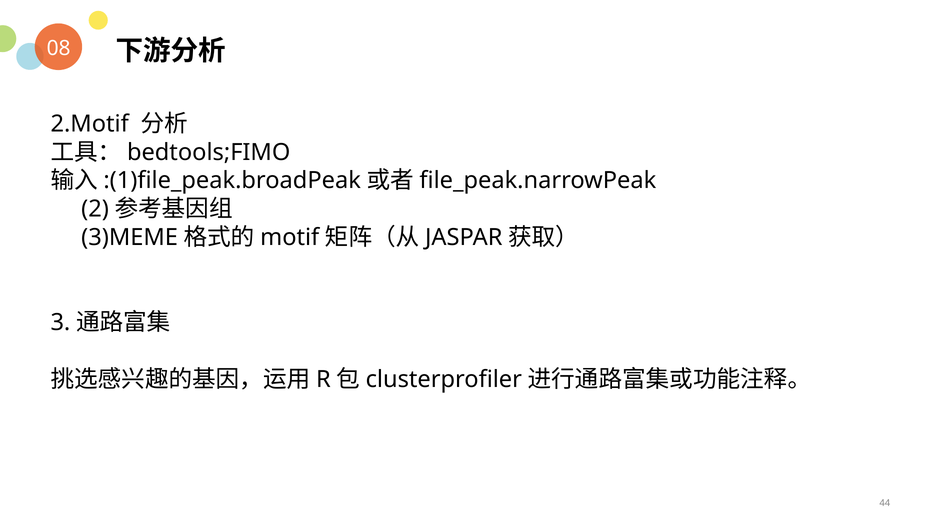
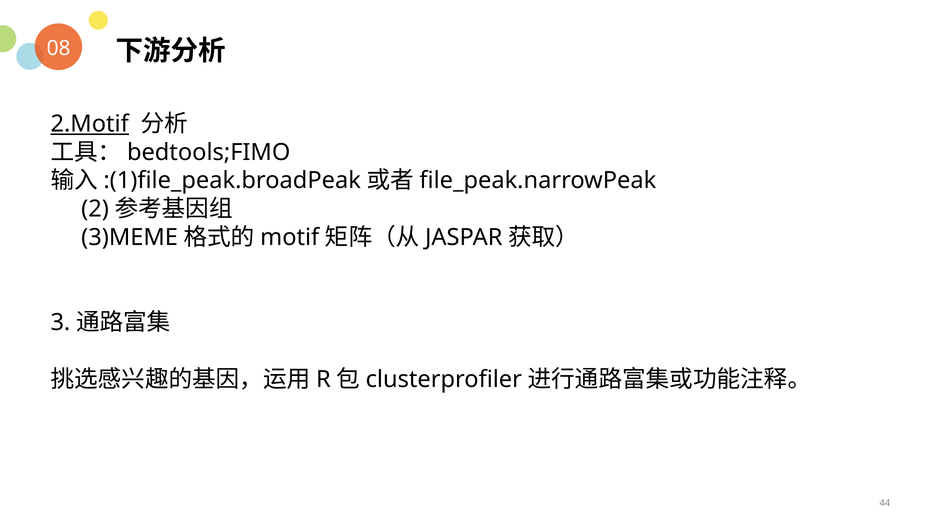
2.Motif underline: none -> present
